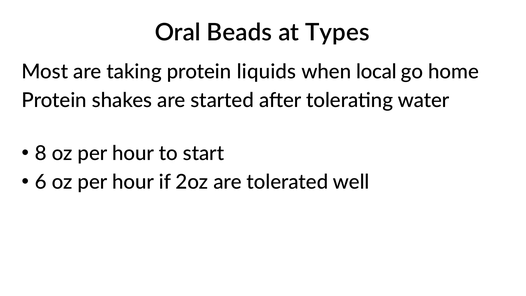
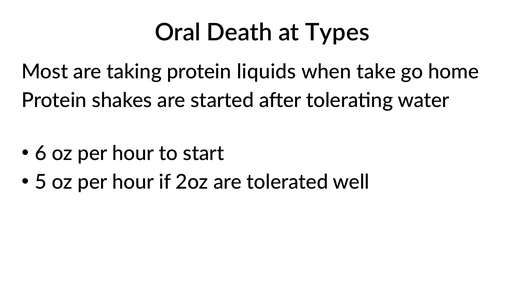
Beads: Beads -> Death
local: local -> take
8: 8 -> 6
6: 6 -> 5
